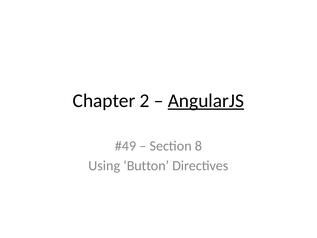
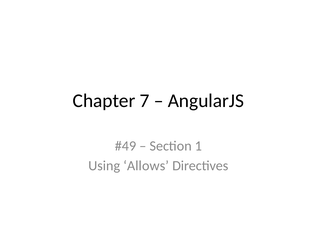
2: 2 -> 7
AngularJS underline: present -> none
8: 8 -> 1
Button: Button -> Allows
